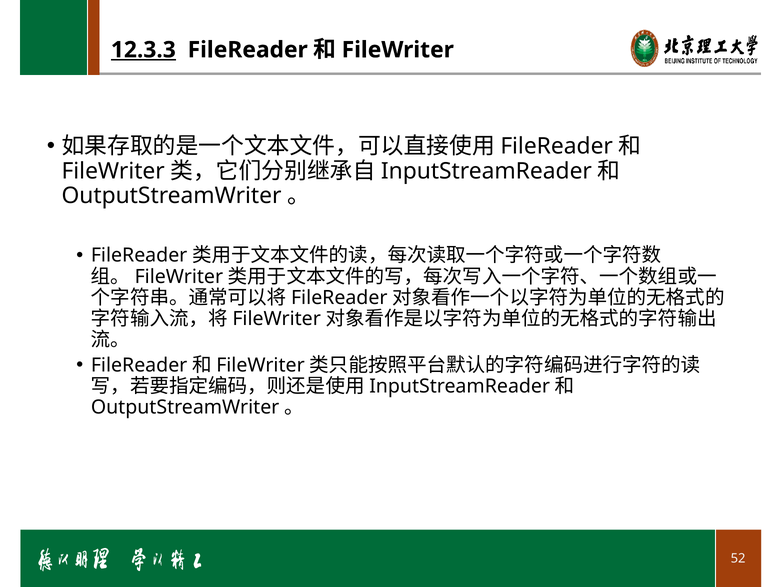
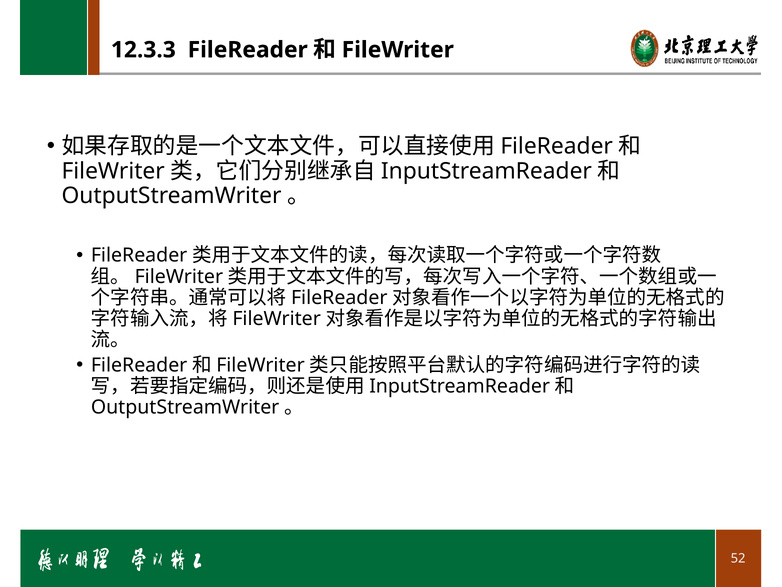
12.3.3 underline: present -> none
